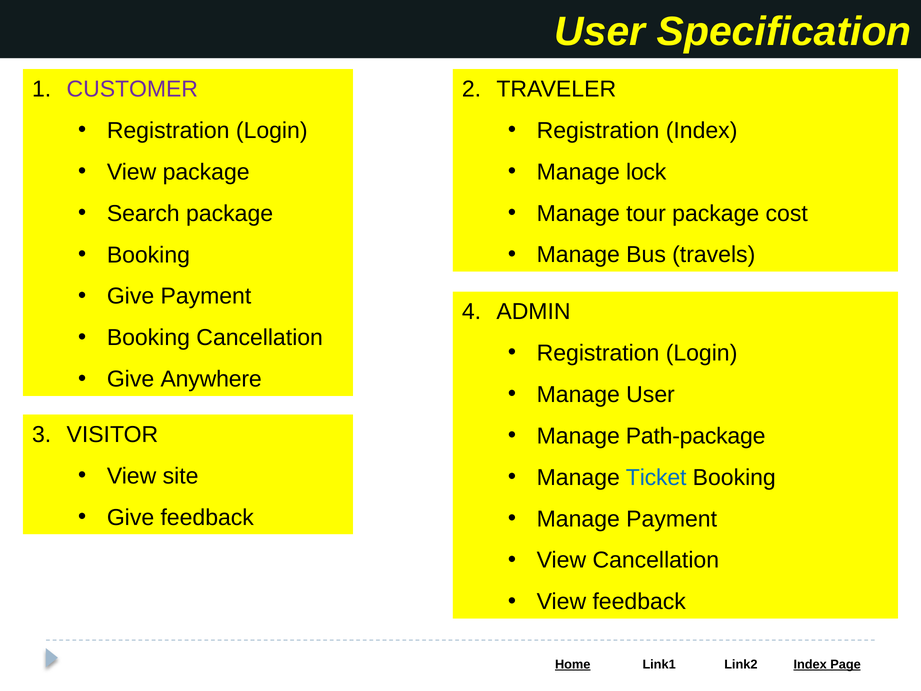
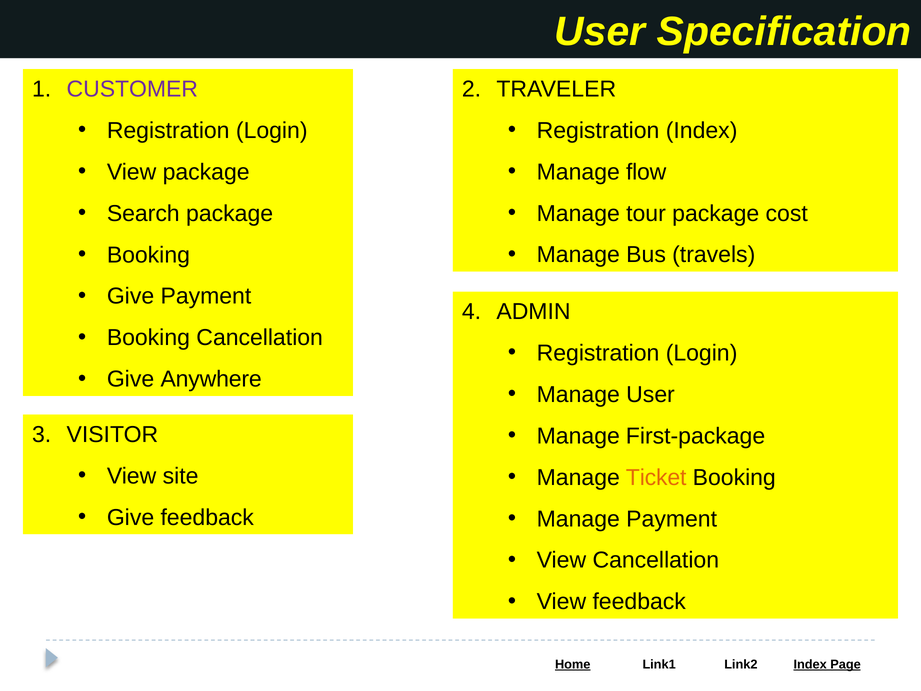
lock: lock -> flow
Path-package: Path-package -> First-package
Ticket colour: blue -> orange
